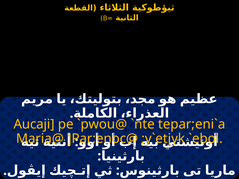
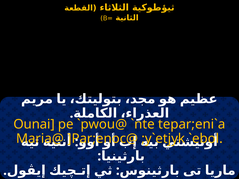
Aucaji: Aucaji -> Ounai
